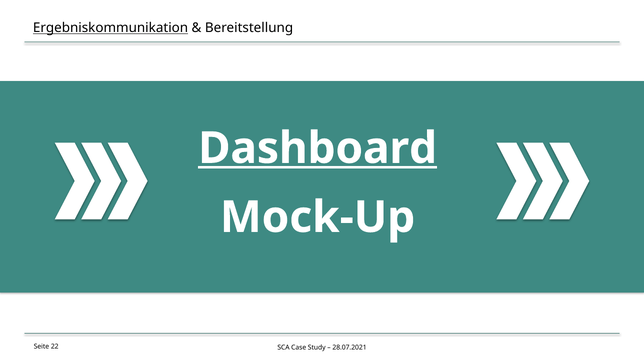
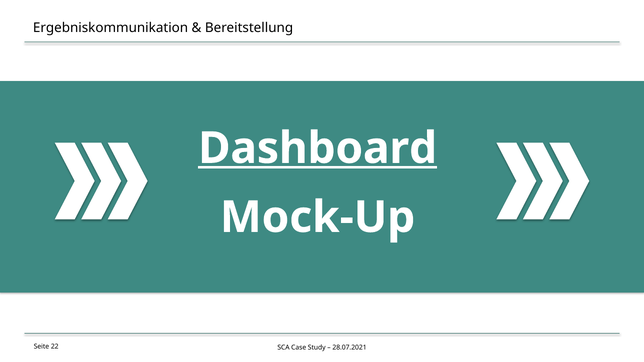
Ergebniskommunikation underline: present -> none
